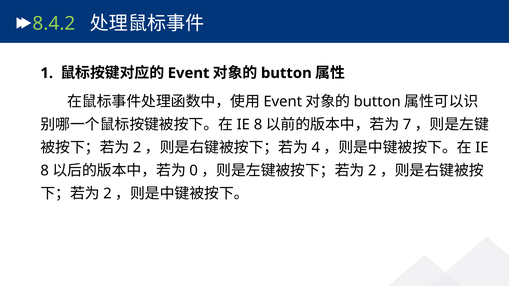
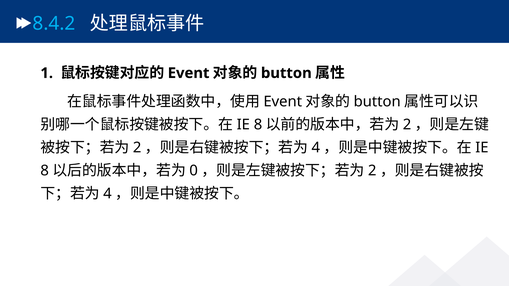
8.4.2 colour: light green -> light blue
7 at (407, 125): 7 -> 2
2 at (107, 194): 2 -> 4
